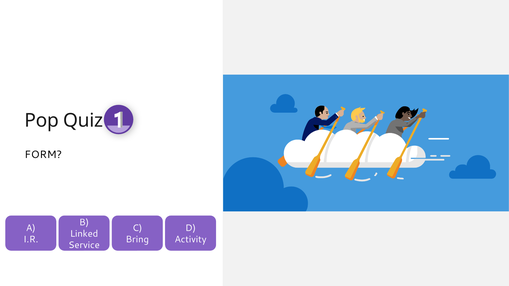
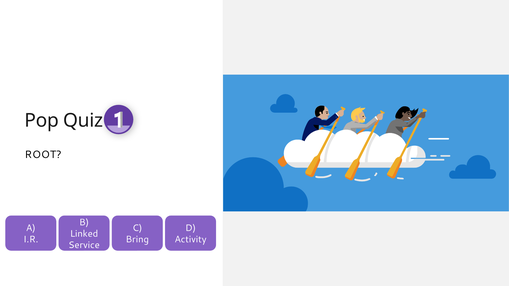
FORM: FORM -> ROOT
